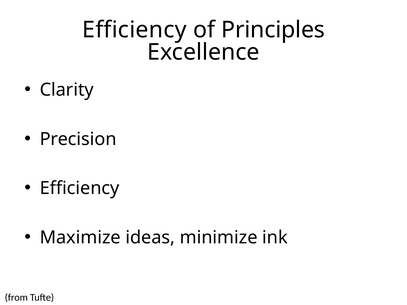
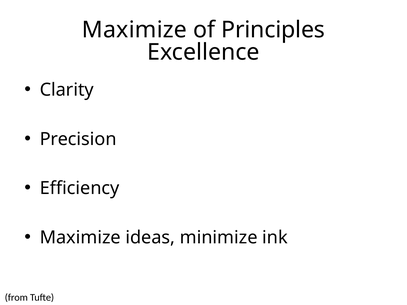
Efficiency at (134, 30): Efficiency -> Maximize
